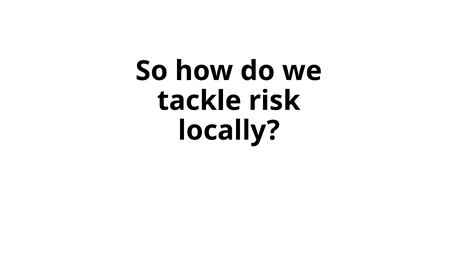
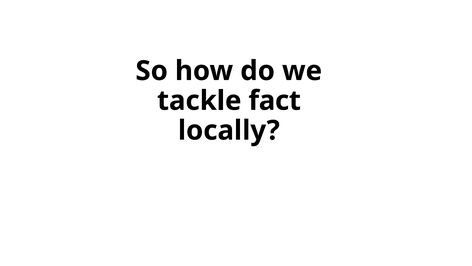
risk: risk -> fact
